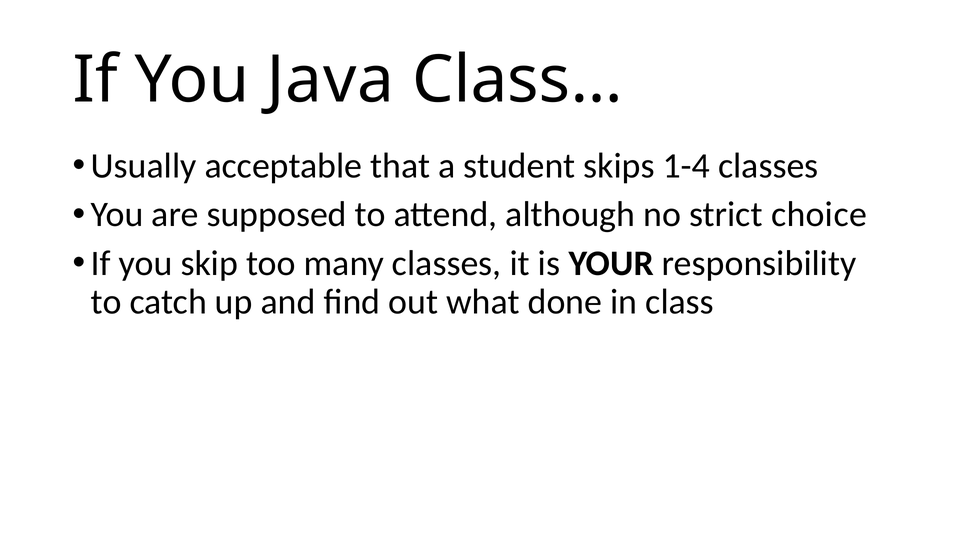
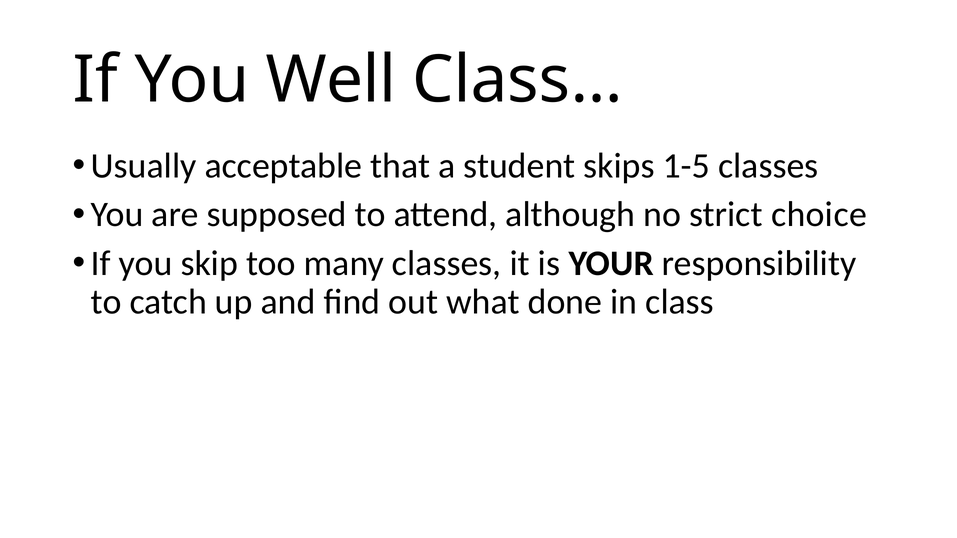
Java: Java -> Well
1-4: 1-4 -> 1-5
